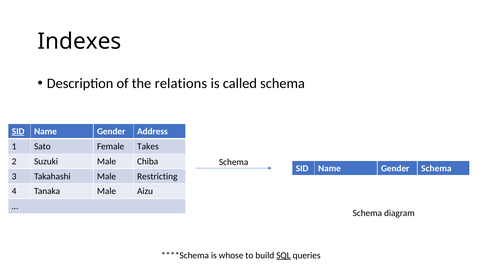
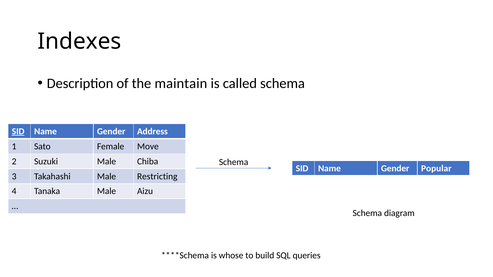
relations: relations -> maintain
Takes: Takes -> Move
Gender Schema: Schema -> Popular
SQL underline: present -> none
